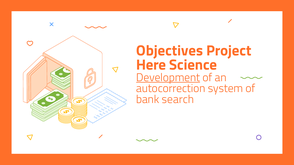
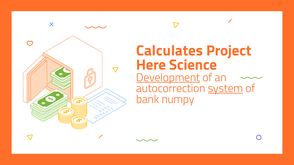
Objectives: Objectives -> Calculates
system underline: none -> present
search: search -> numpy
